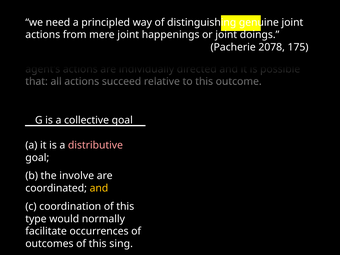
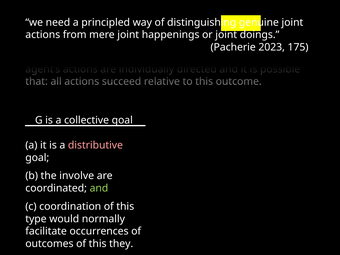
2078: 2078 -> 2023
and at (99, 188) colour: yellow -> light green
sing: sing -> they
